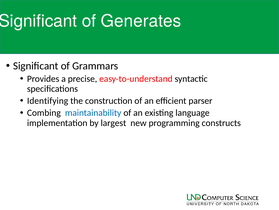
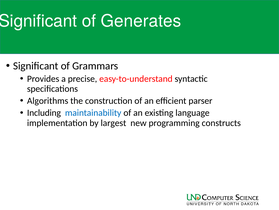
Identifying: Identifying -> Algorithms
Combing: Combing -> Including
